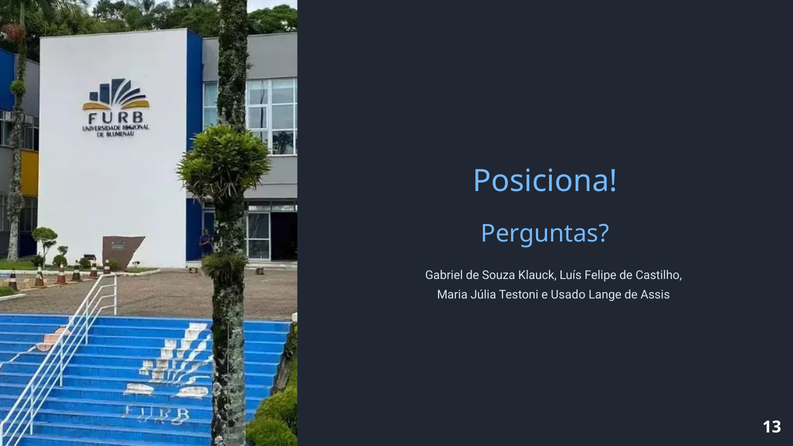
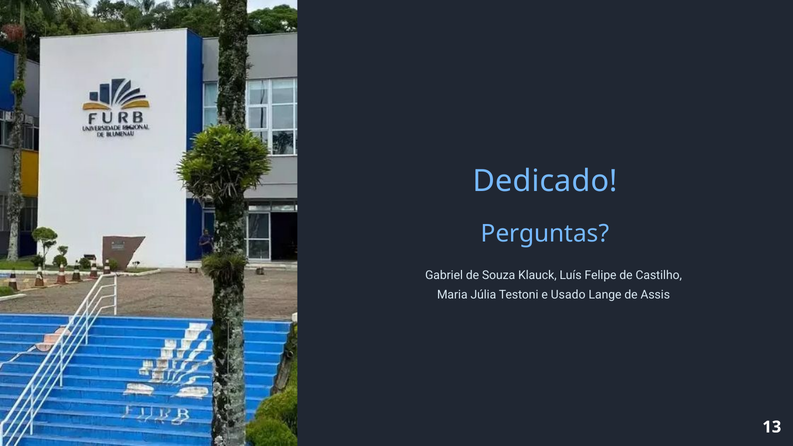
Posiciona: Posiciona -> Dedicado
